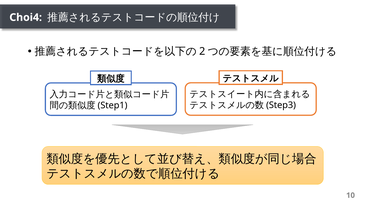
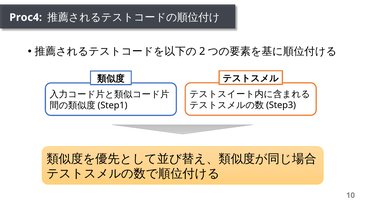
Choi4: Choi4 -> Proc4
